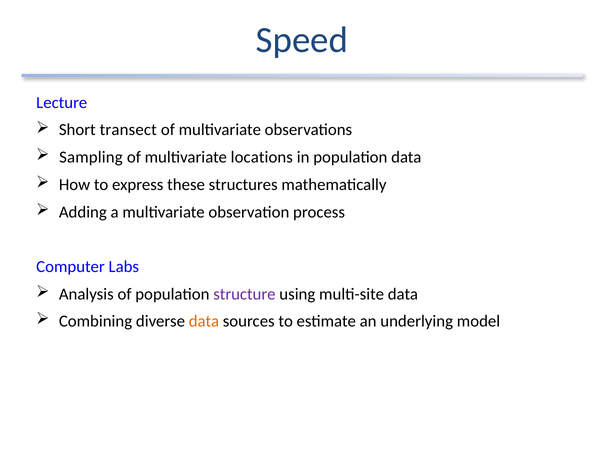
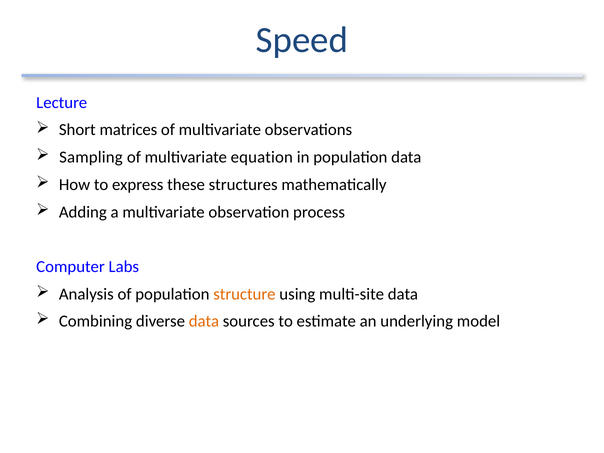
transect: transect -> matrices
locations: locations -> equation
structure colour: purple -> orange
